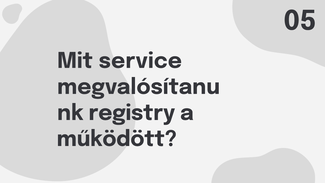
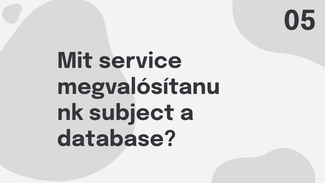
registry: registry -> subject
működött: működött -> database
